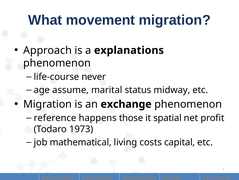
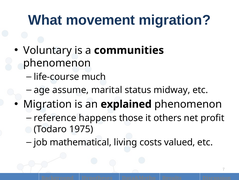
Approach: Approach -> Voluntary
explanations: explanations -> communities
never: never -> much
exchange: exchange -> explained
spatial: spatial -> others
1973: 1973 -> 1975
capital: capital -> valued
